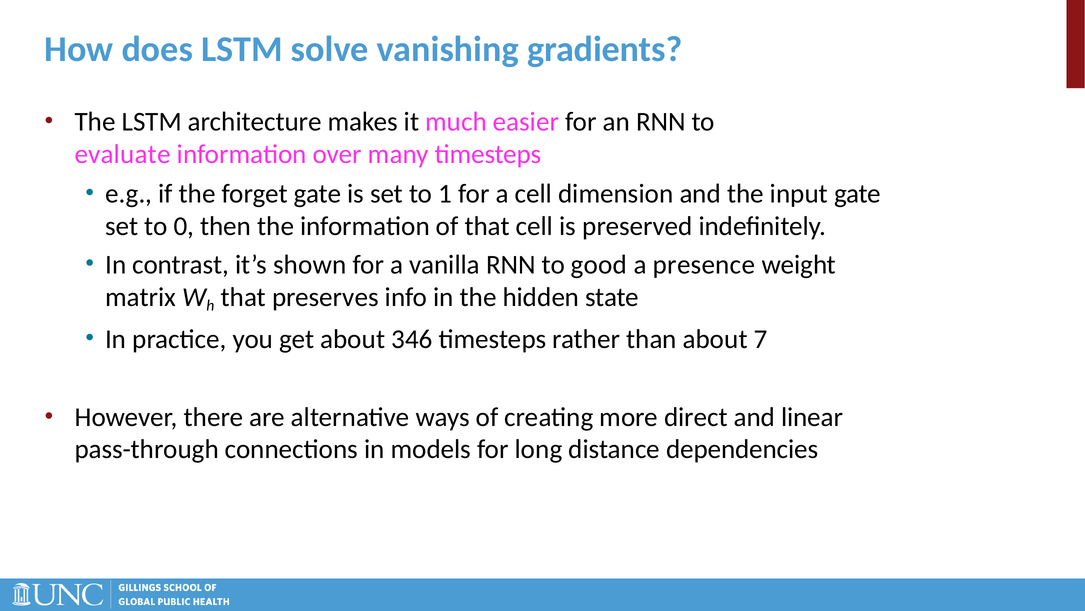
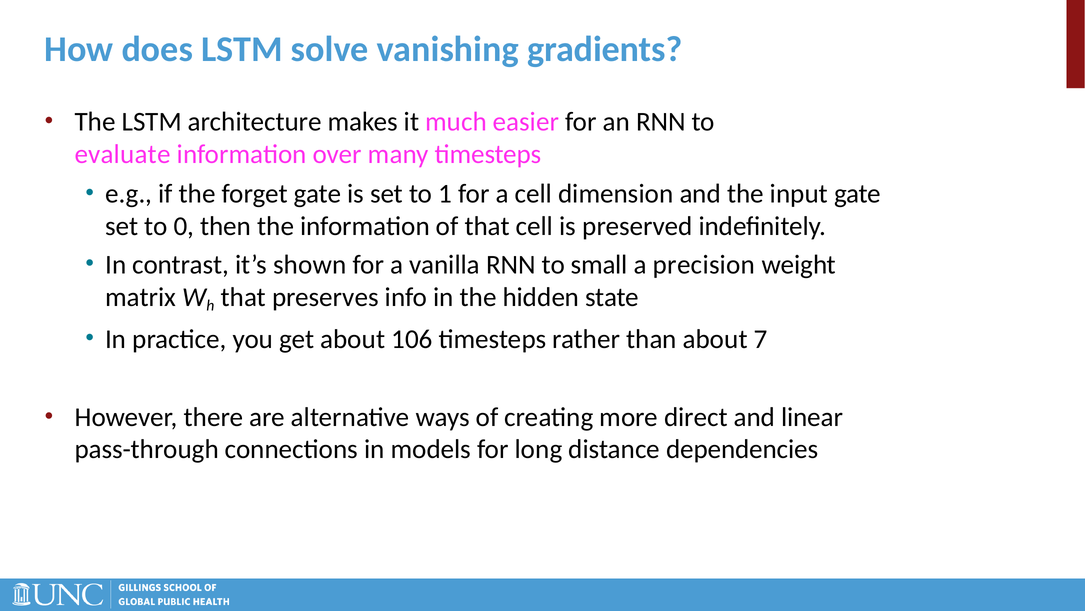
good: good -> small
presence: presence -> precision
346: 346 -> 106
